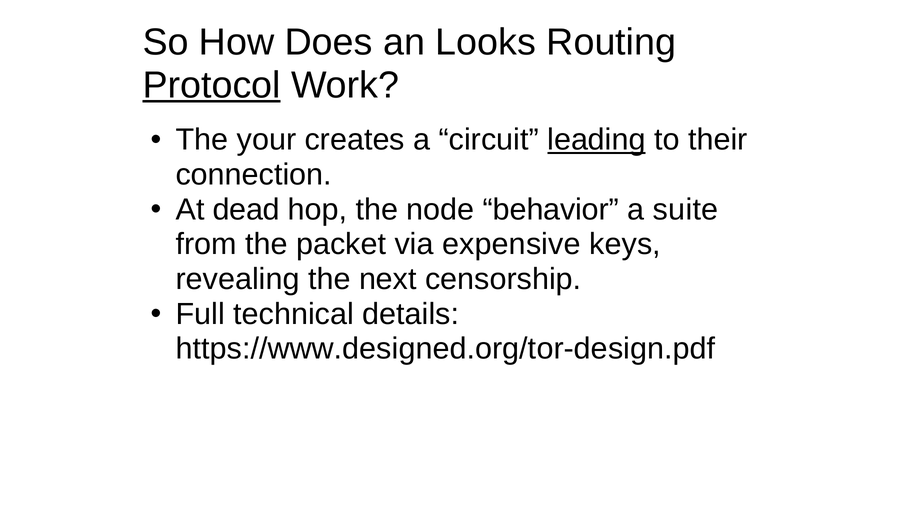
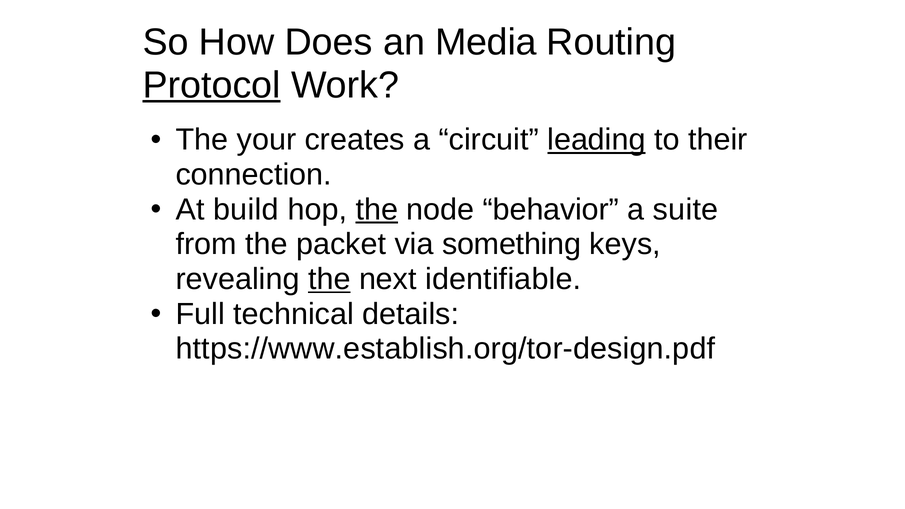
Looks: Looks -> Media
dead: dead -> build
the at (377, 210) underline: none -> present
expensive: expensive -> something
the at (329, 279) underline: none -> present
censorship: censorship -> identifiable
https://www.designed.org/tor-design.pdf: https://www.designed.org/tor-design.pdf -> https://www.establish.org/tor-design.pdf
